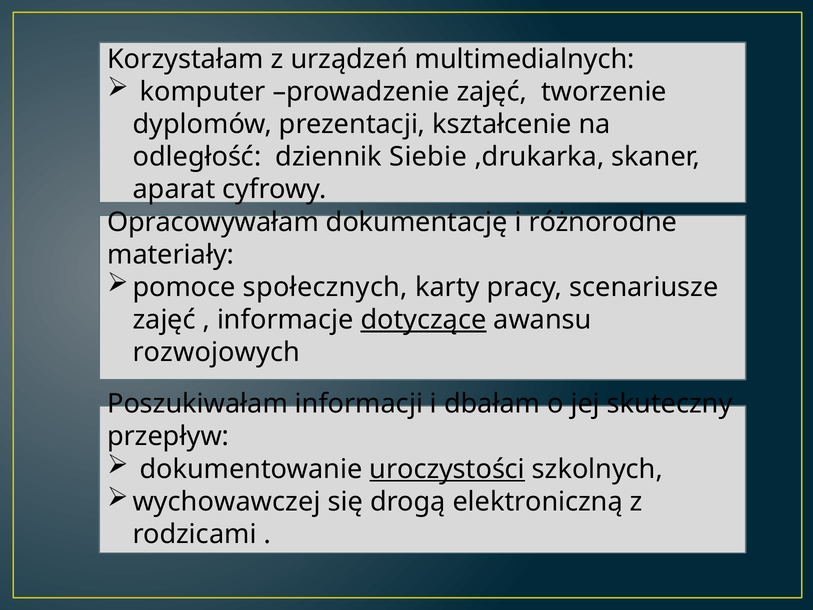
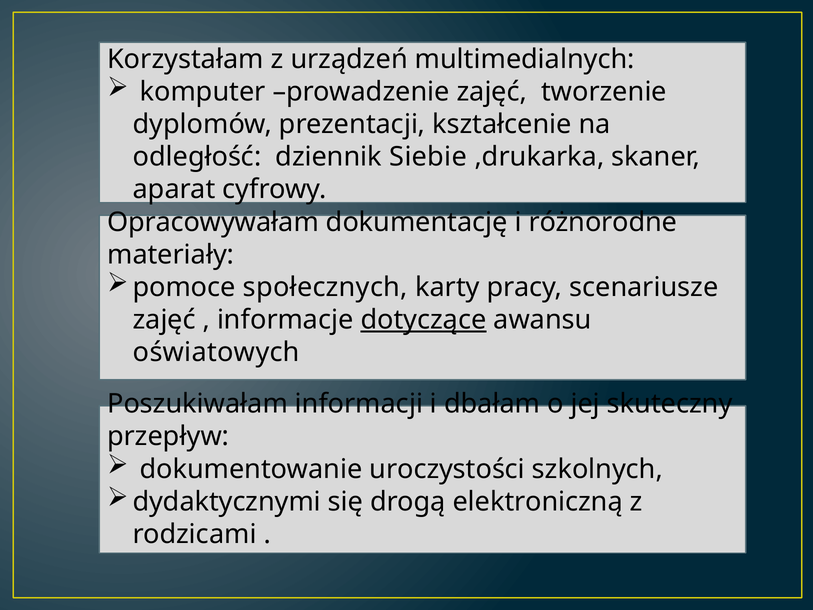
rozwojowych: rozwojowych -> oświatowych
uroczystości underline: present -> none
wychowawczej: wychowawczej -> dydaktycznymi
